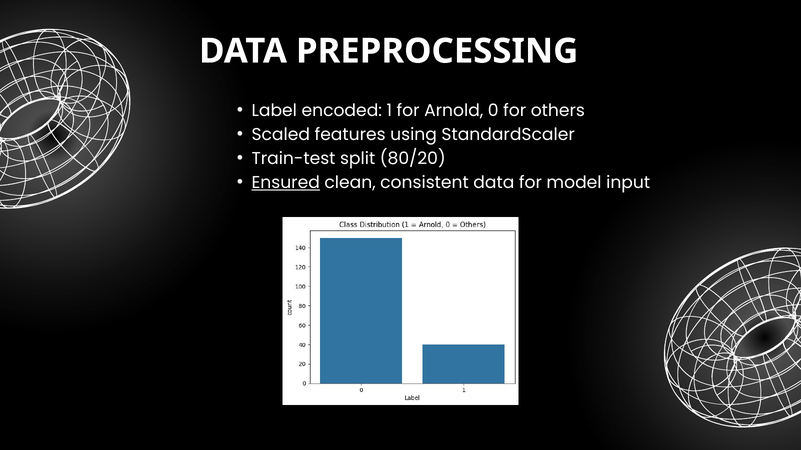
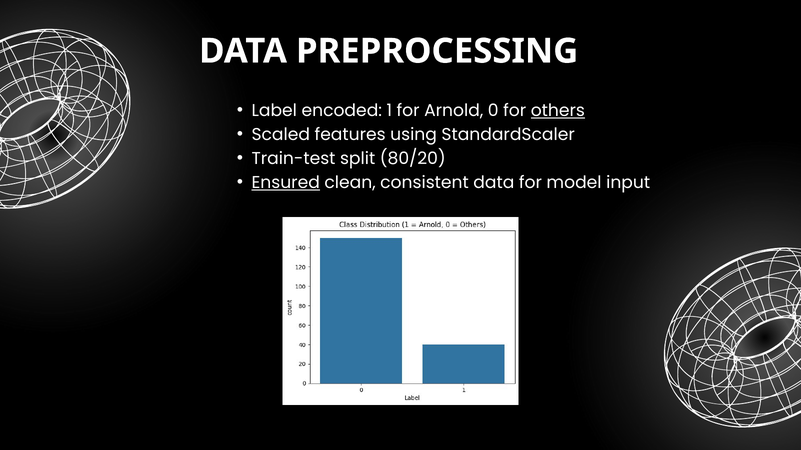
others underline: none -> present
